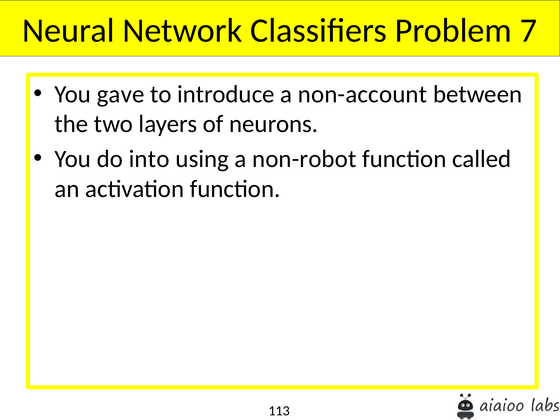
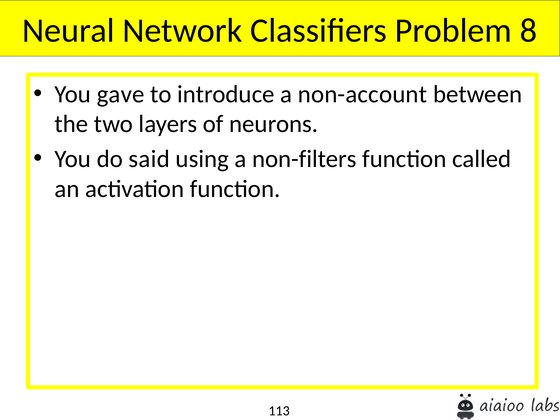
7: 7 -> 8
into: into -> said
non-robot: non-robot -> non-filters
